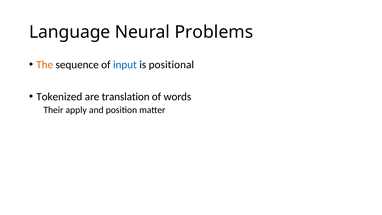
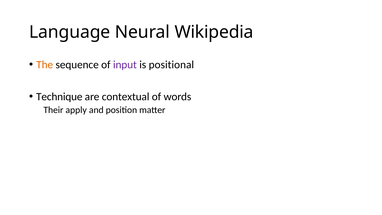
Problems: Problems -> Wikipedia
input colour: blue -> purple
Tokenized: Tokenized -> Technique
translation: translation -> contextual
